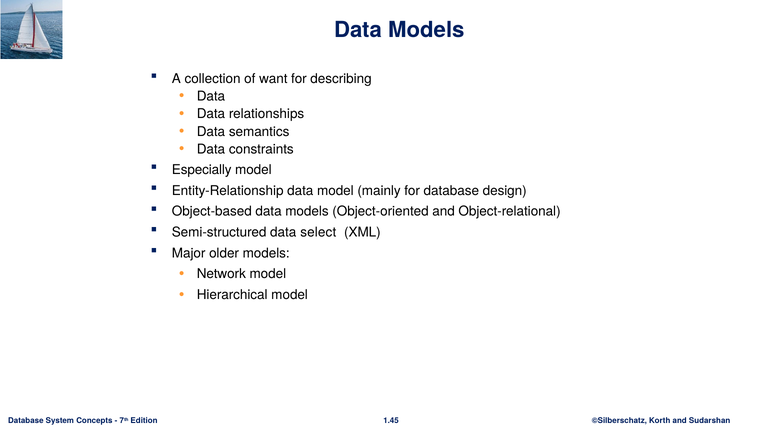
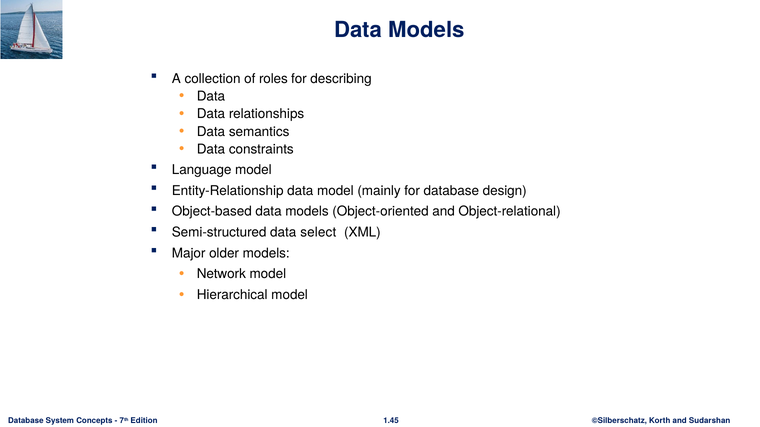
want: want -> roles
Especially: Especially -> Language
